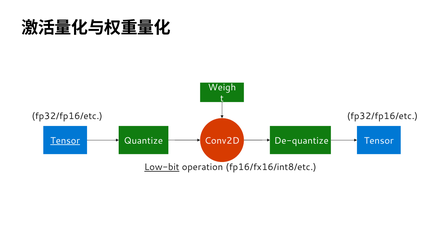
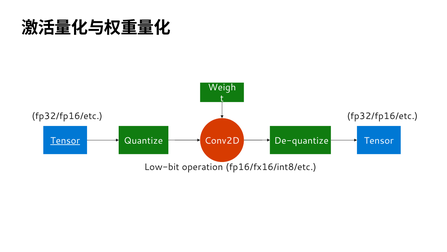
Low-bit underline: present -> none
